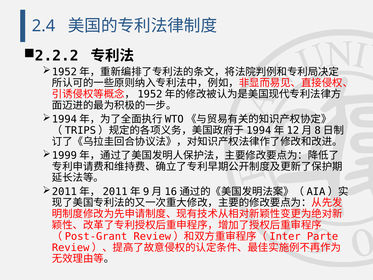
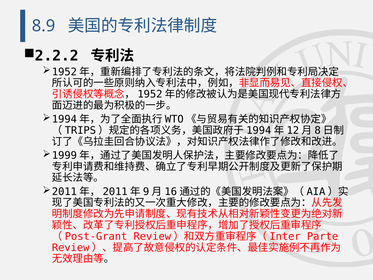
2.4: 2.4 -> 8.9
